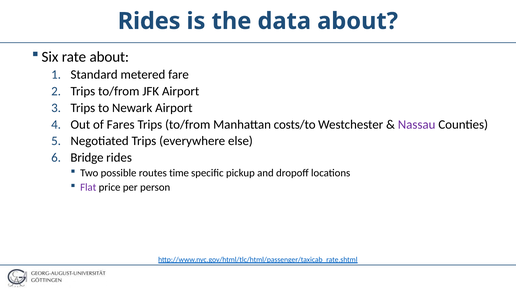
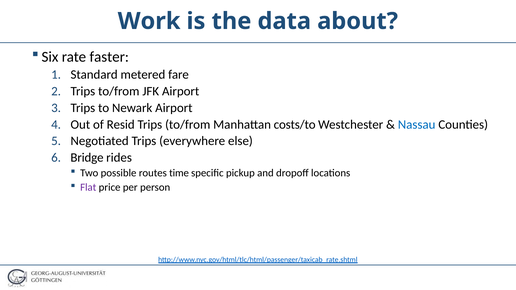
Rides at (149, 21): Rides -> Work
rate about: about -> faster
Fares: Fares -> Resid
Nassau colour: purple -> blue
